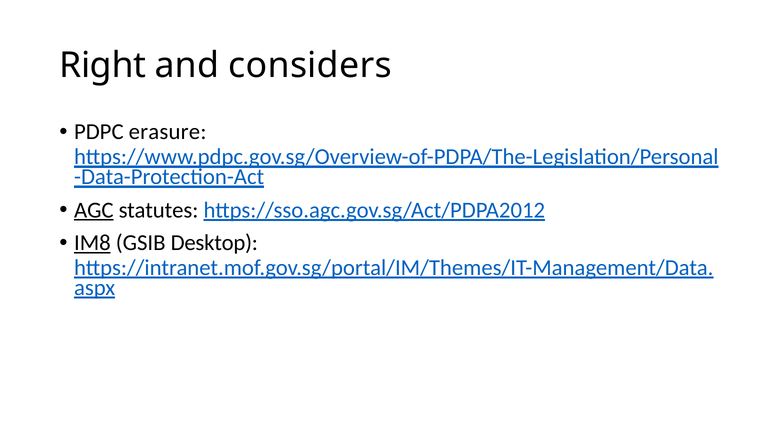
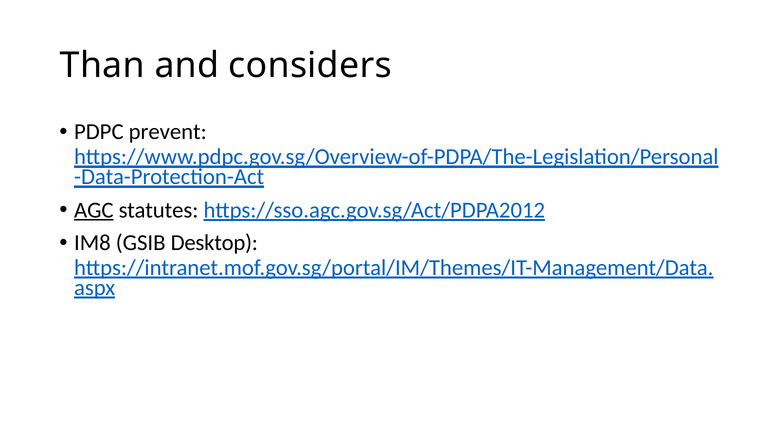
Right: Right -> Than
erasure: erasure -> prevent
IM8 underline: present -> none
